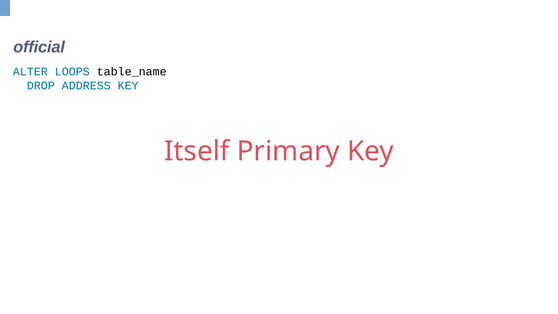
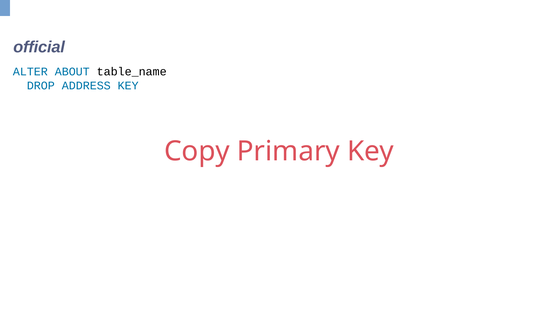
LOOPS: LOOPS -> ABOUT
Itself: Itself -> Copy
